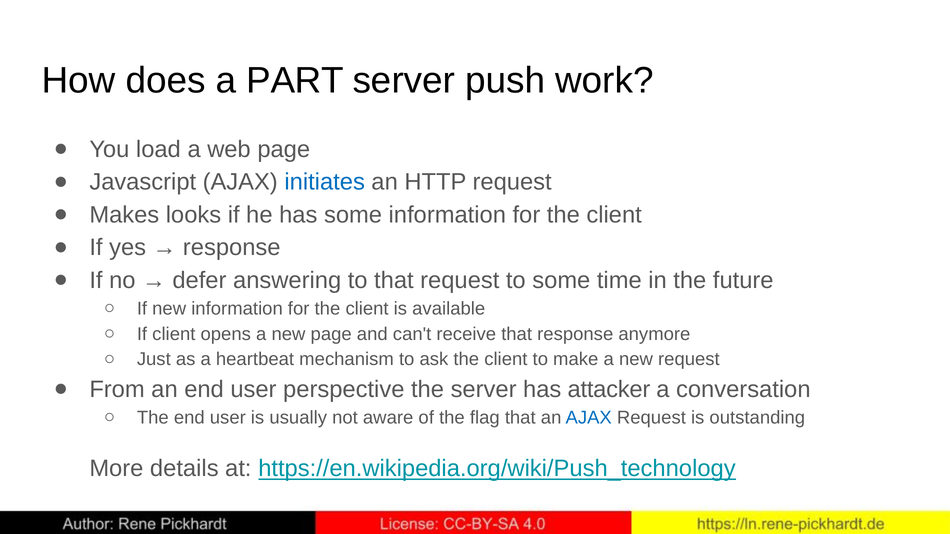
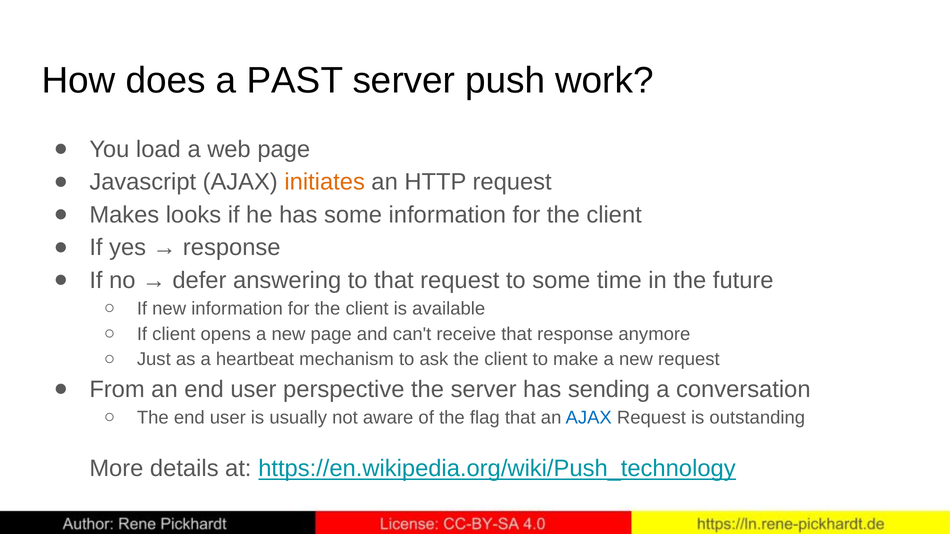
PART: PART -> PAST
initiates colour: blue -> orange
attacker: attacker -> sending
